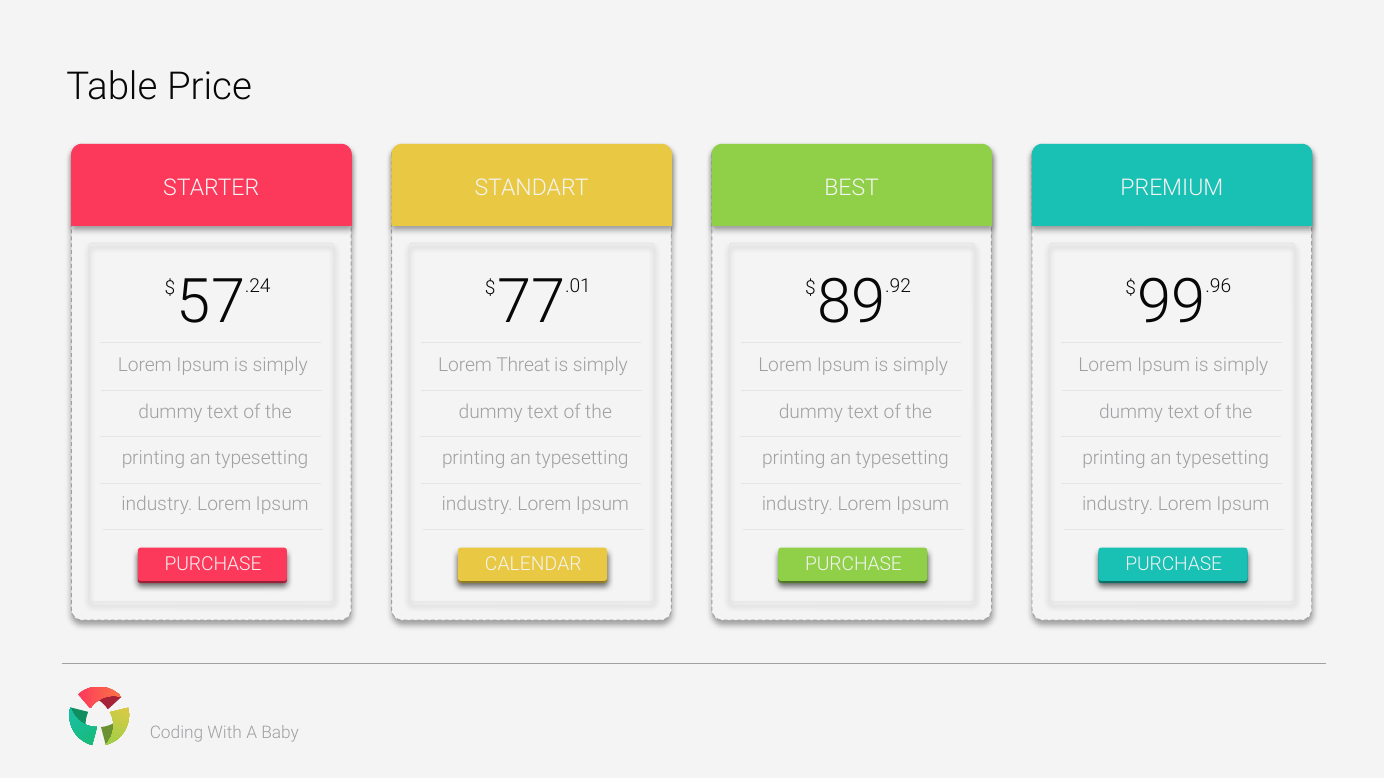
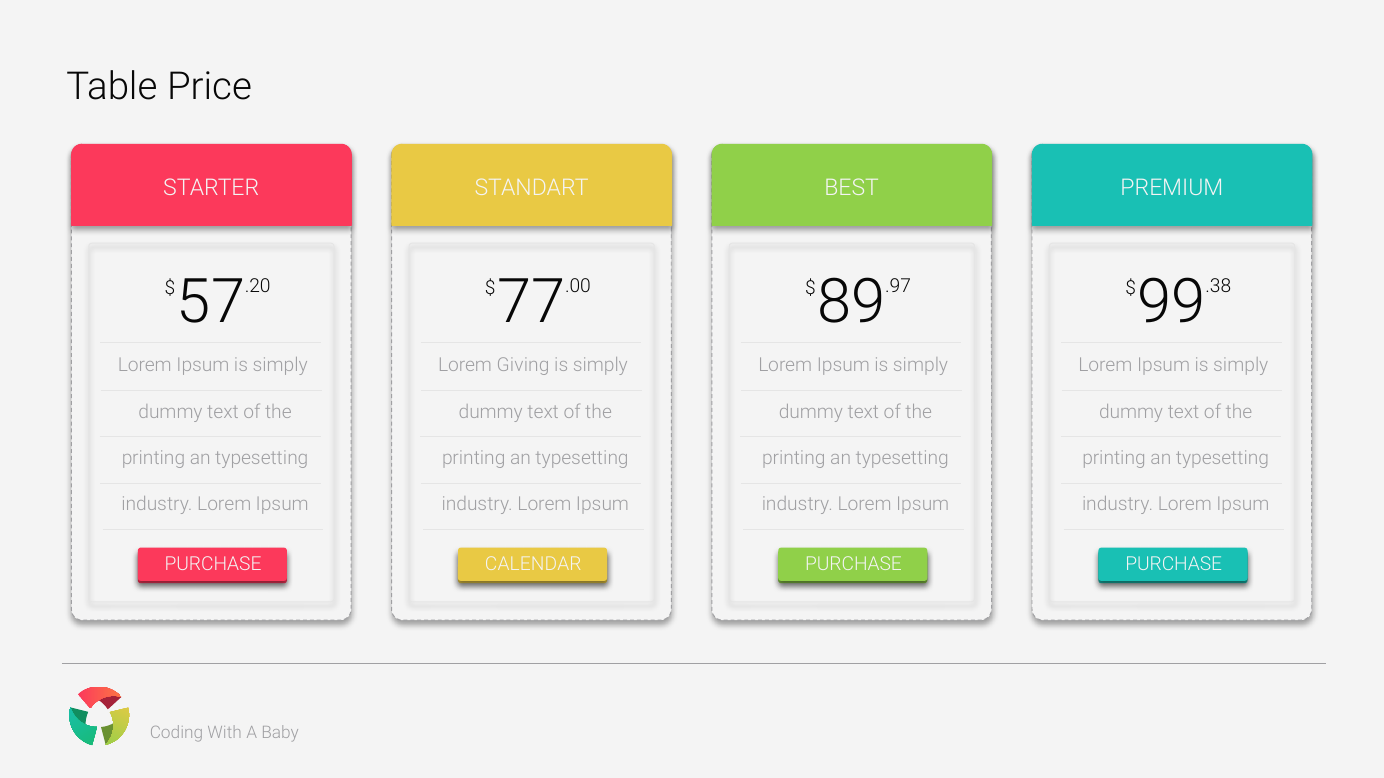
.24: .24 -> .20
.01: .01 -> .00
.92: .92 -> .97
.96: .96 -> .38
Threat: Threat -> Giving
